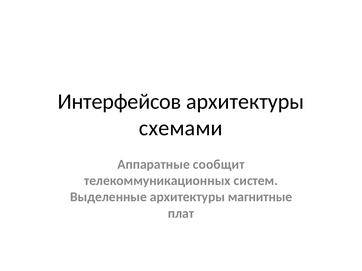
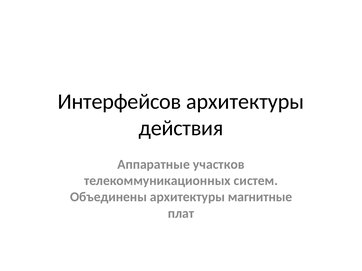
схемами: схемами -> действия
сообщит: сообщит -> участков
Выделенные: Выделенные -> Объединены
